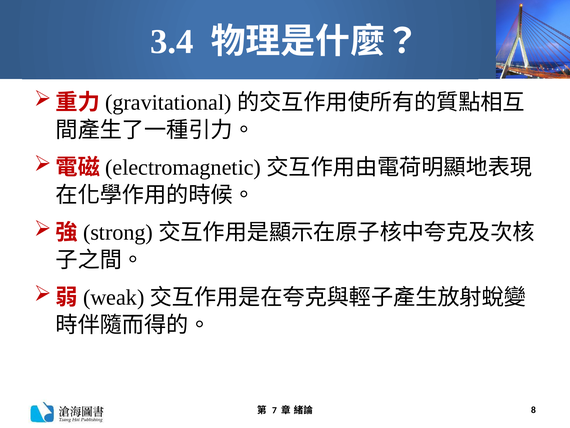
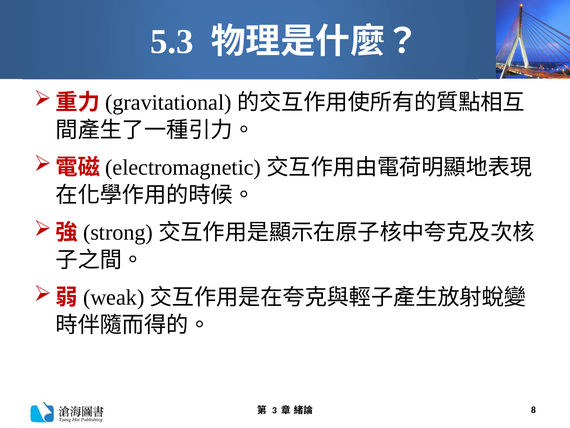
3.4: 3.4 -> 5.3
7: 7 -> 3
